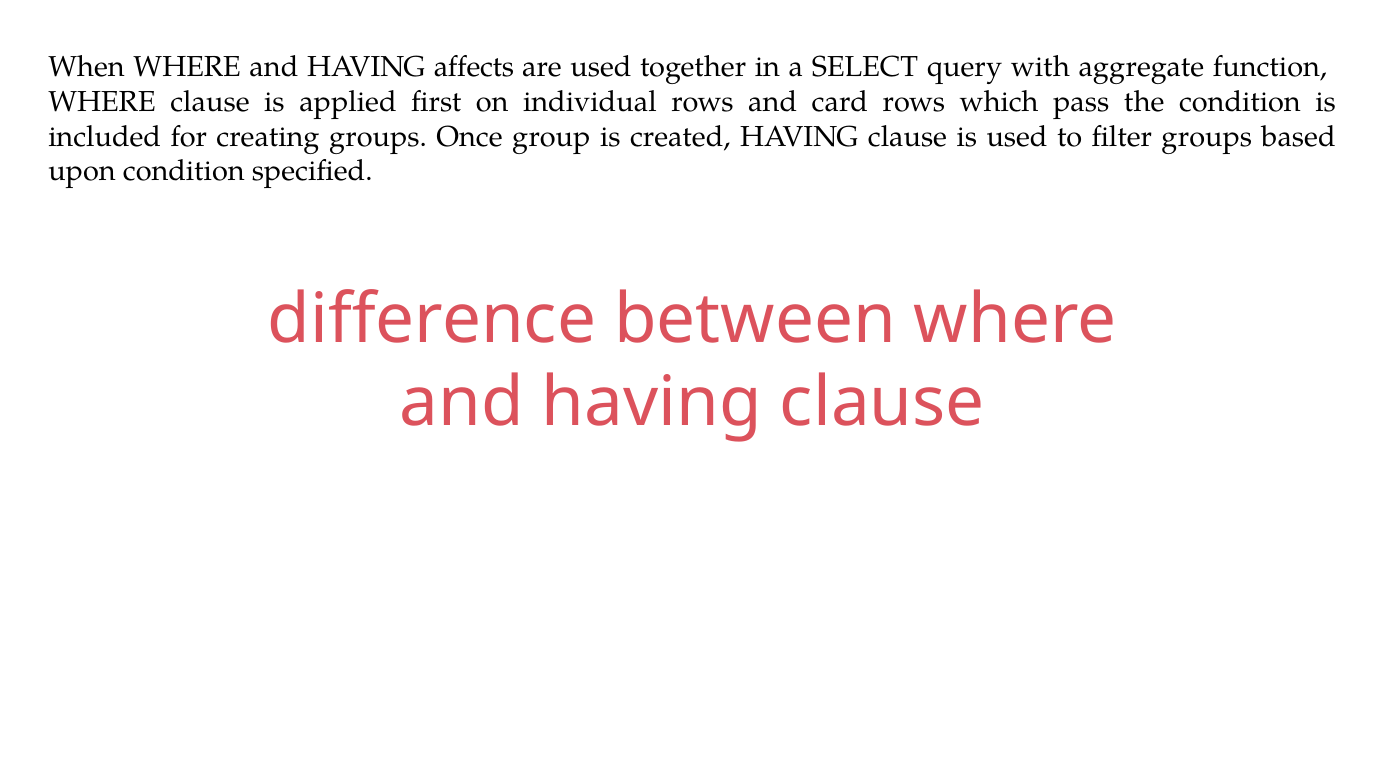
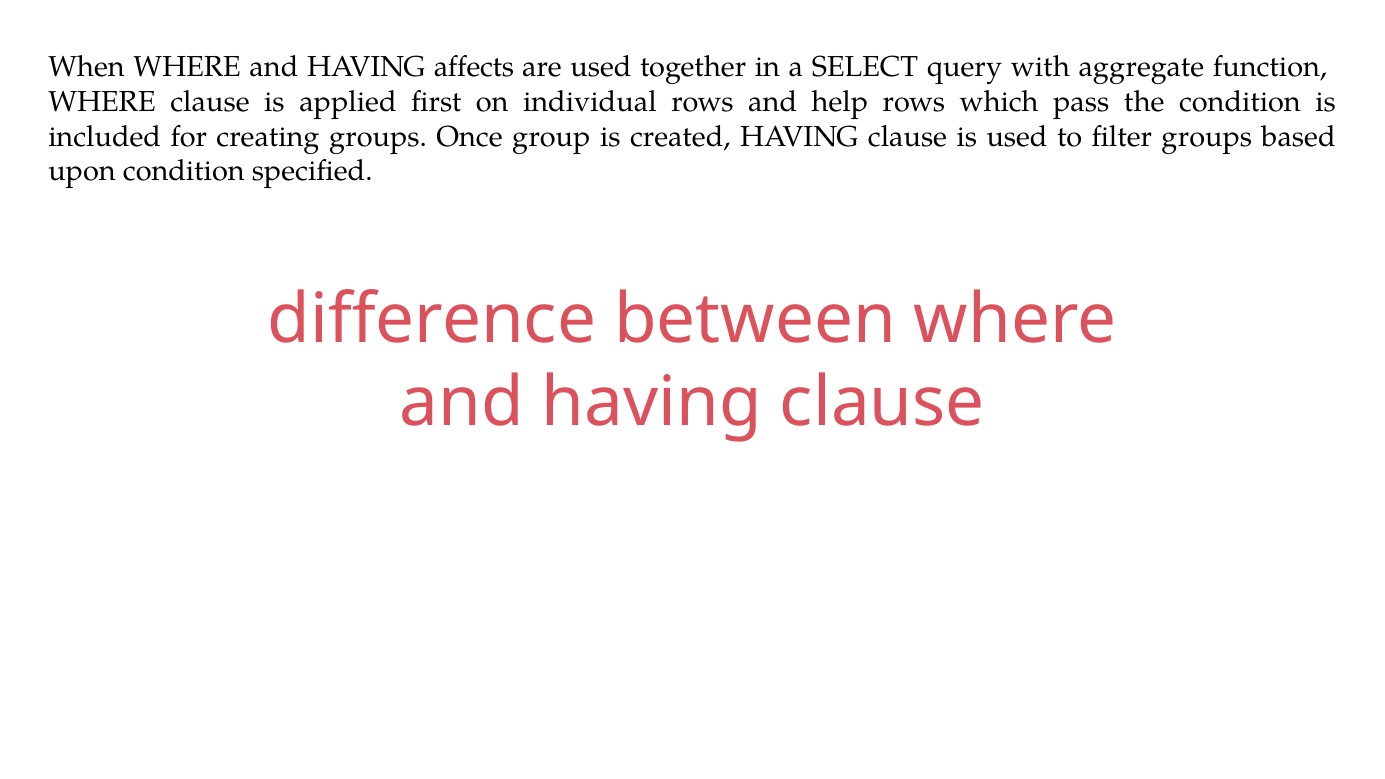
card: card -> help
